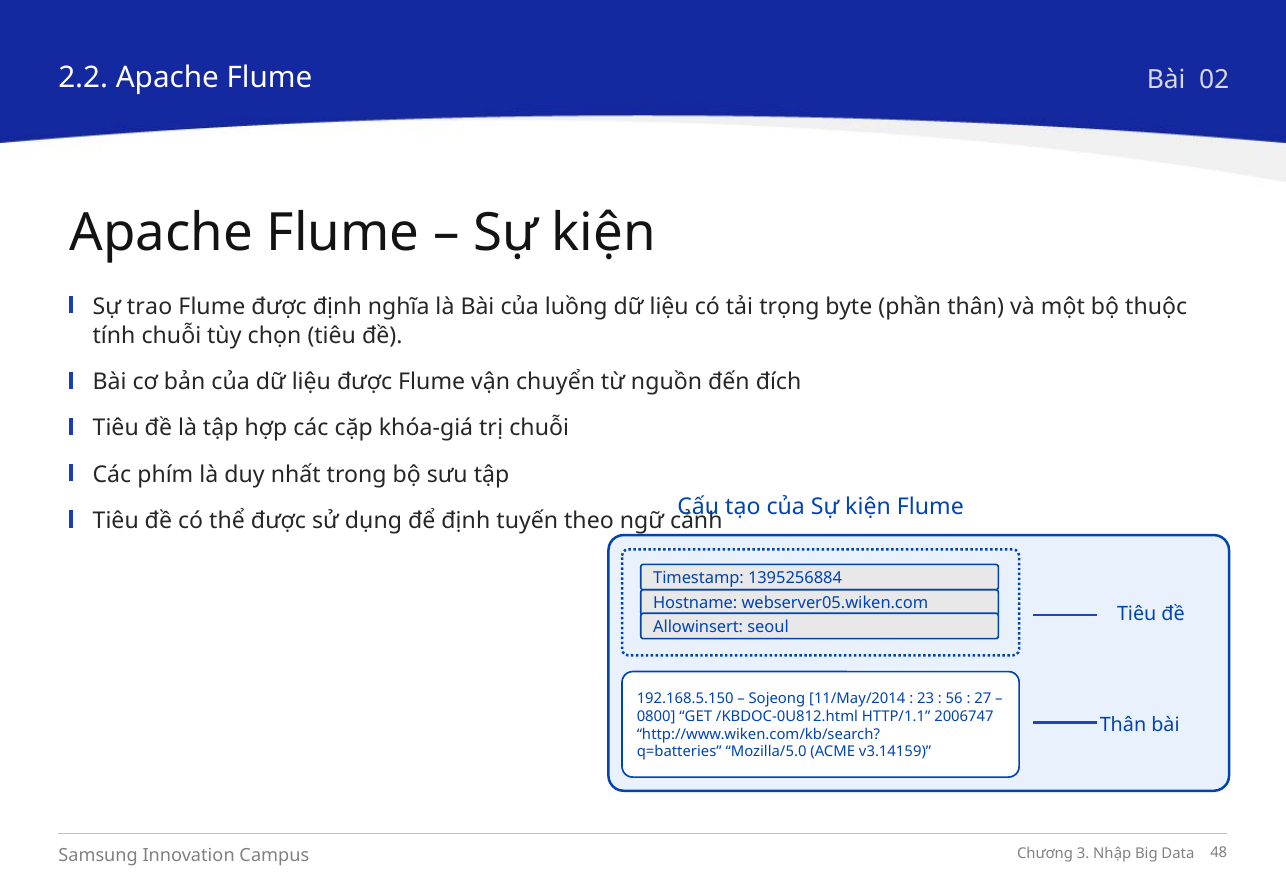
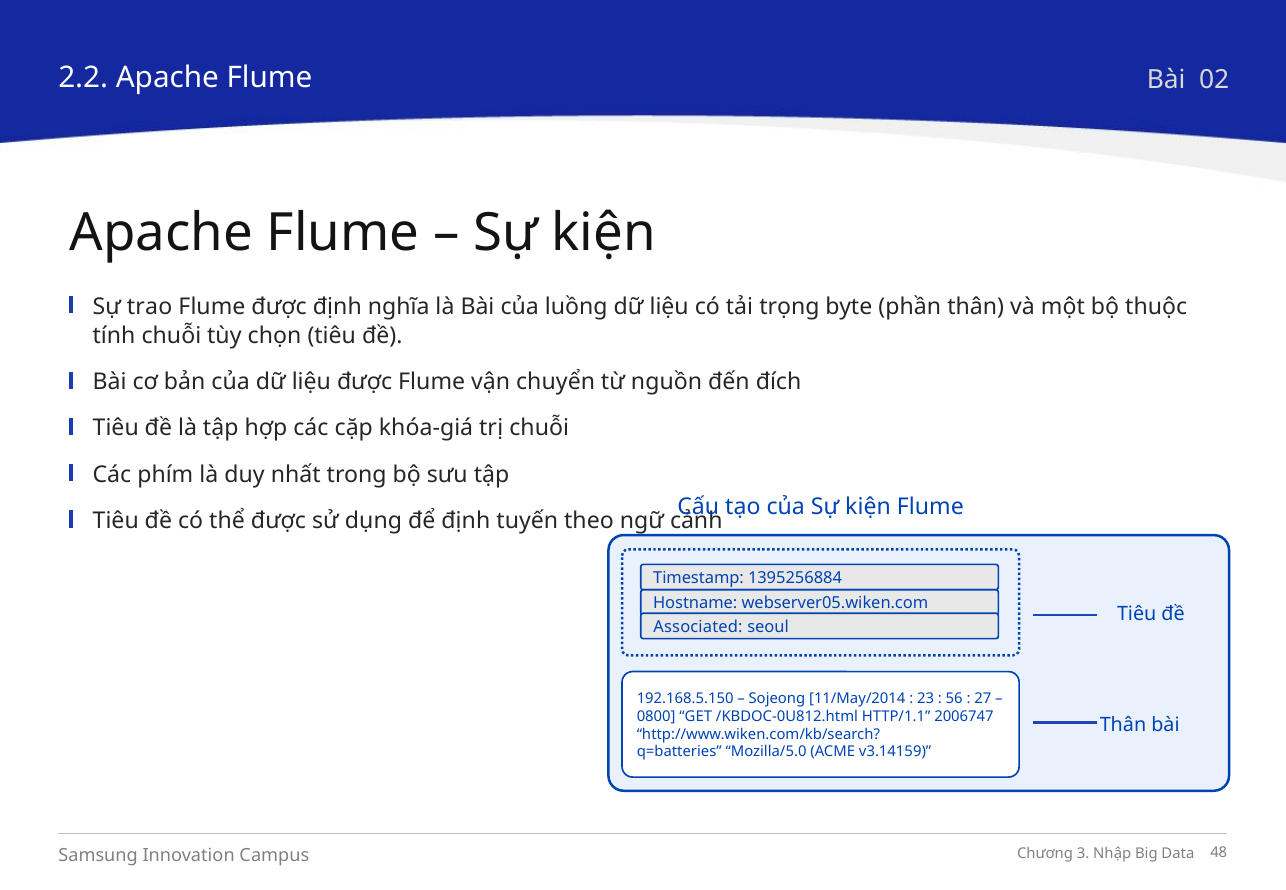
Allowinsert: Allowinsert -> Associated
